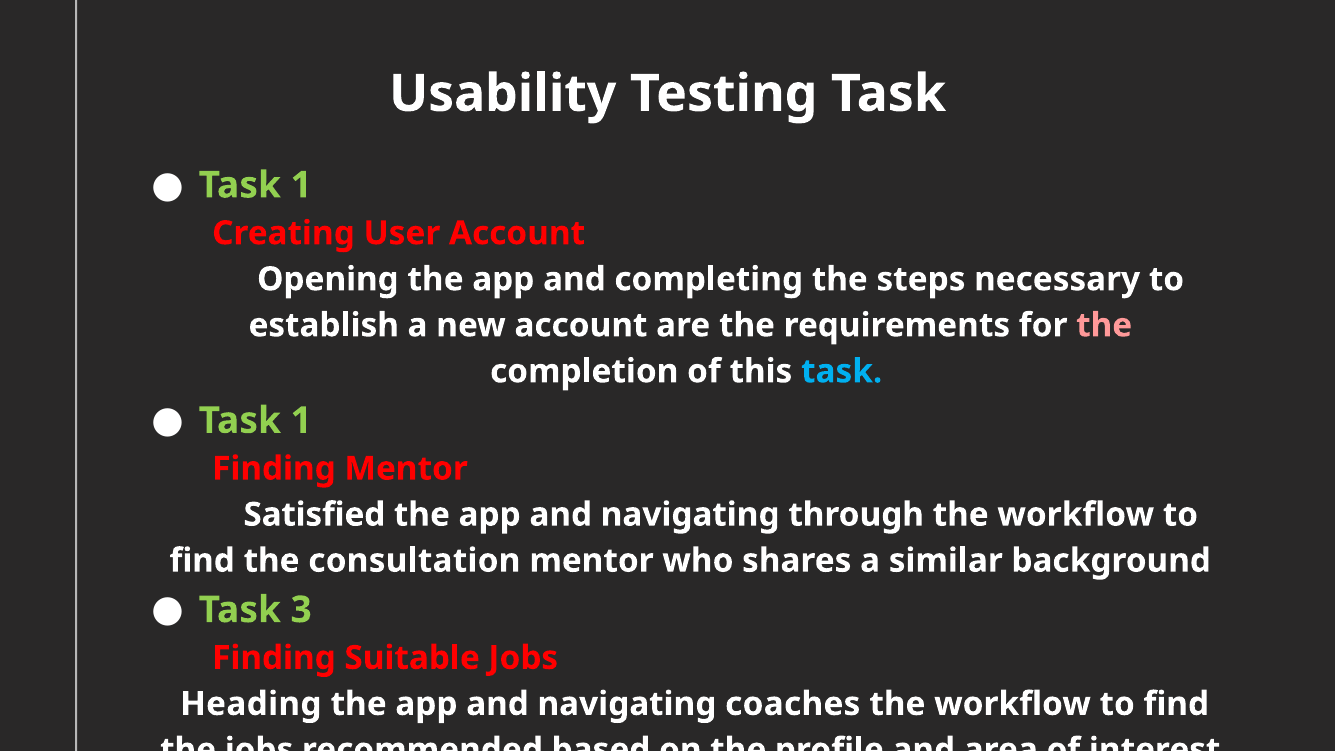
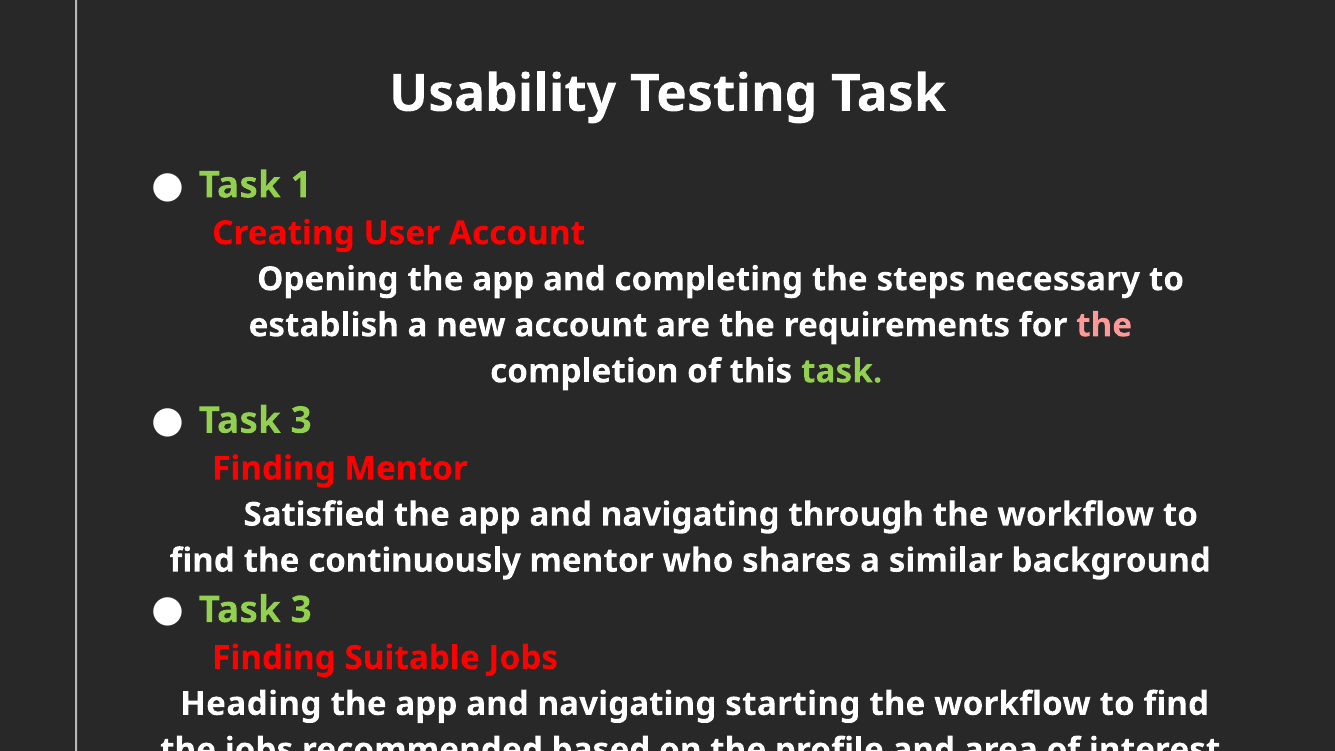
task at (842, 371) colour: light blue -> light green
1 at (301, 421): 1 -> 3
consultation: consultation -> continuously
coaches: coaches -> starting
